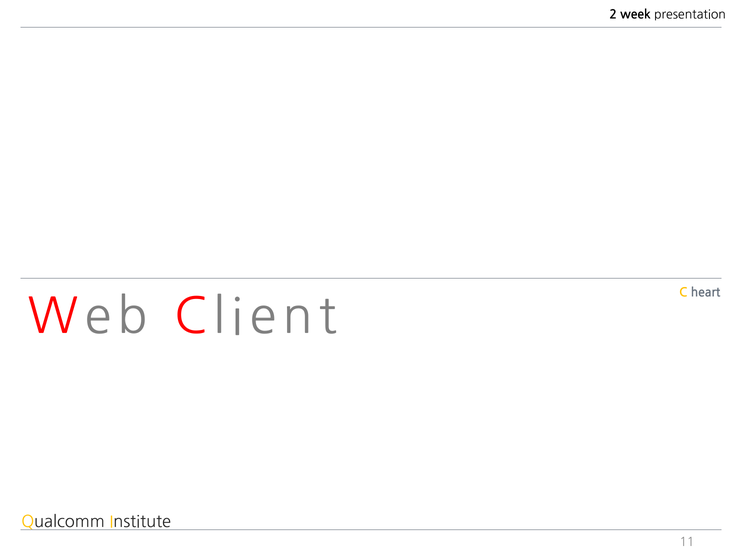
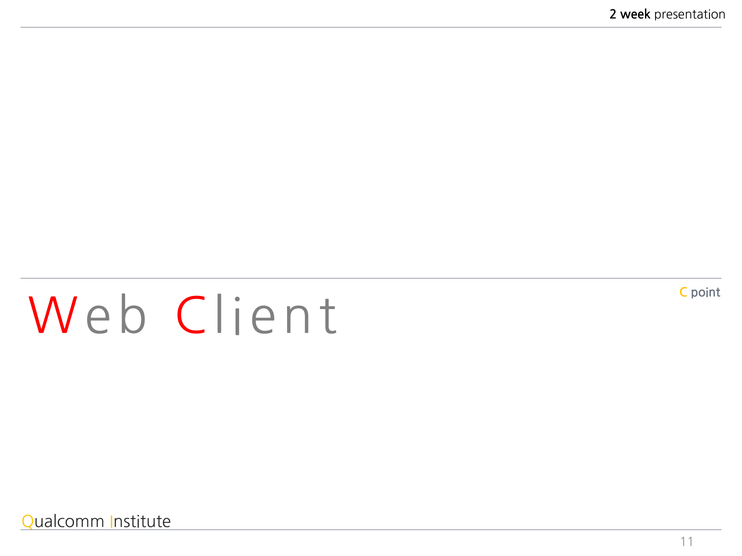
heart: heart -> point
